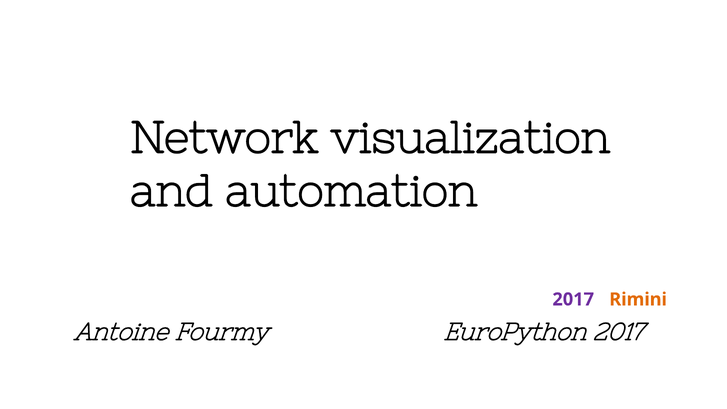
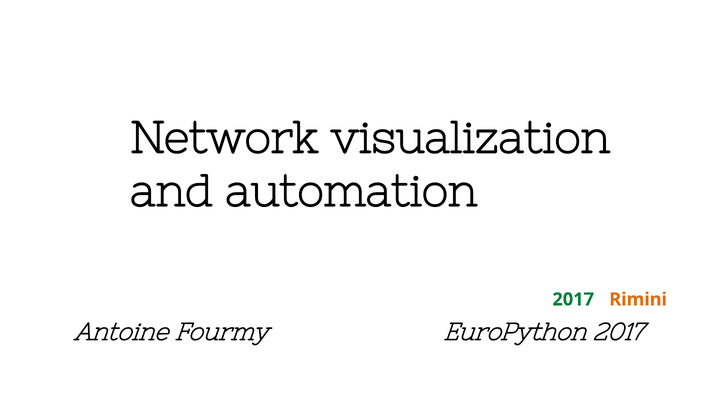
2017 at (573, 299) colour: purple -> green
